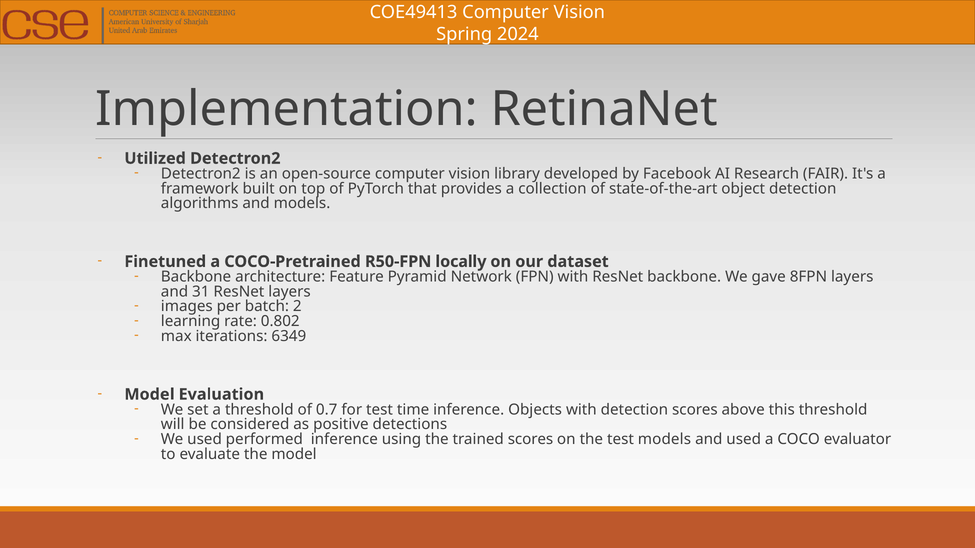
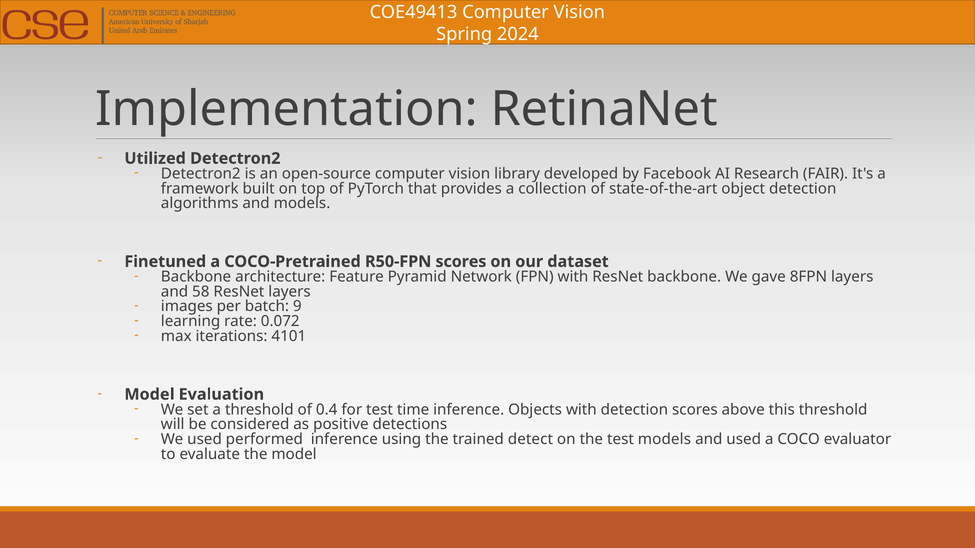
R50-FPN locally: locally -> scores
31: 31 -> 58
2: 2 -> 9
0.802: 0.802 -> 0.072
6349: 6349 -> 4101
0.7: 0.7 -> 0.4
trained scores: scores -> detect
